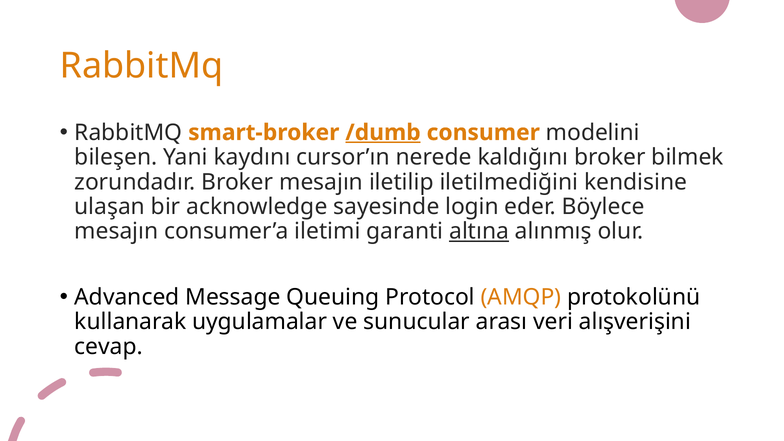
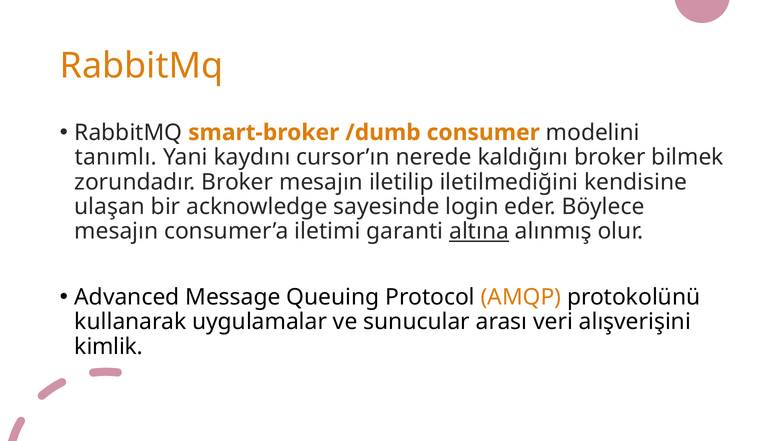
/dumb underline: present -> none
bileşen: bileşen -> tanımlı
cevap: cevap -> kimlik
